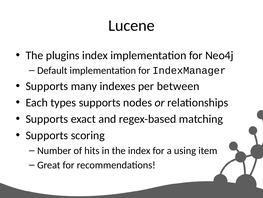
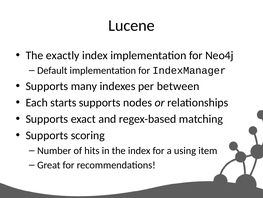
plugins: plugins -> exactly
types: types -> starts
